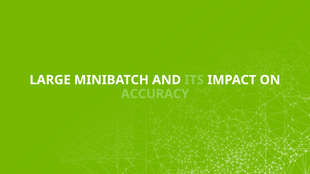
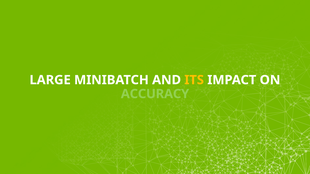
ITS colour: light green -> yellow
